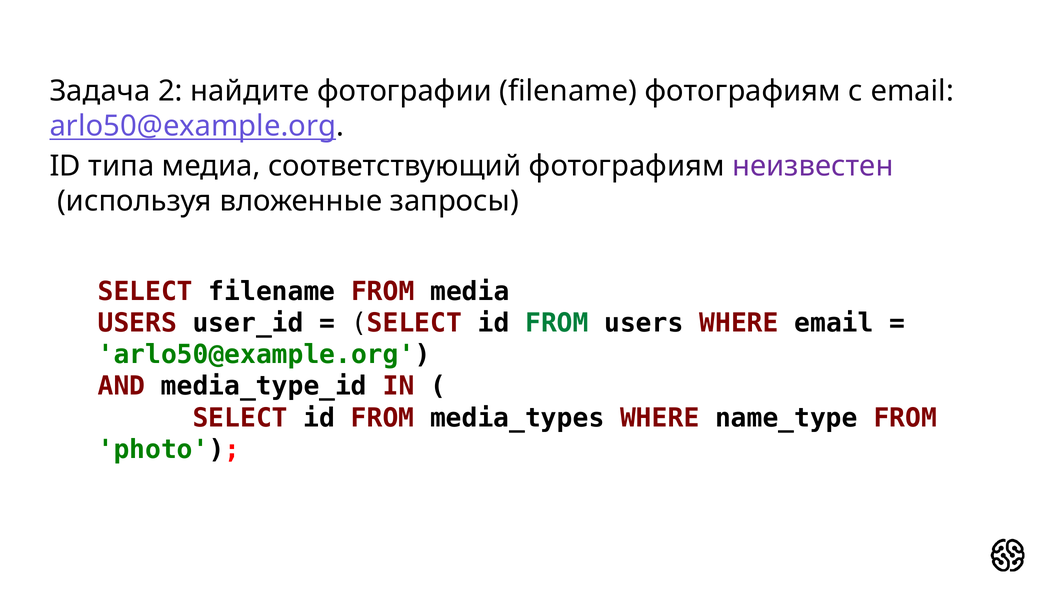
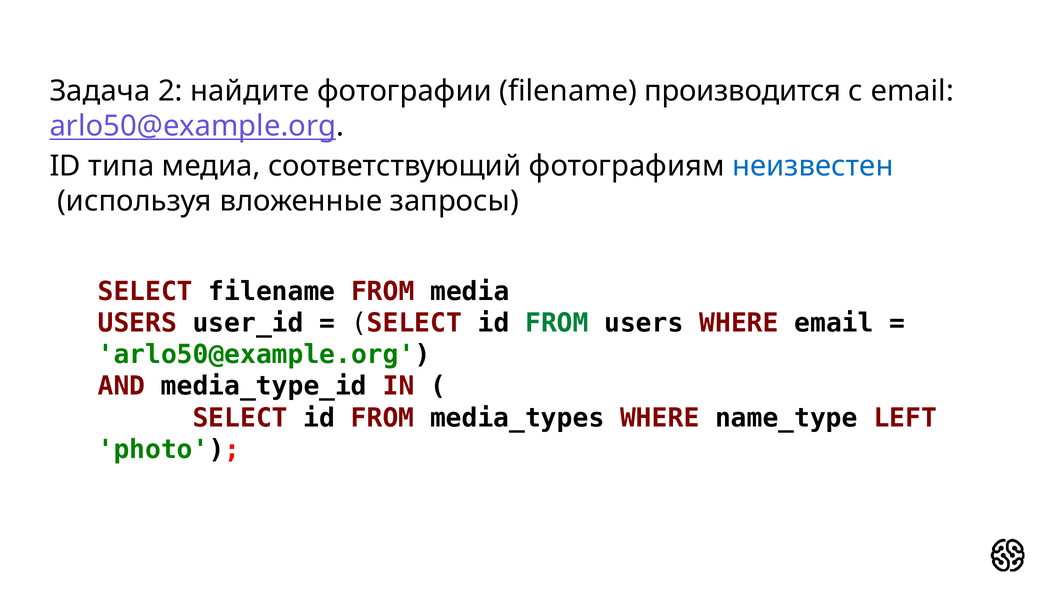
filename фотографиям: фотографиям -> производится
неизвестен colour: purple -> blue
name_type FROM: FROM -> LEFT
